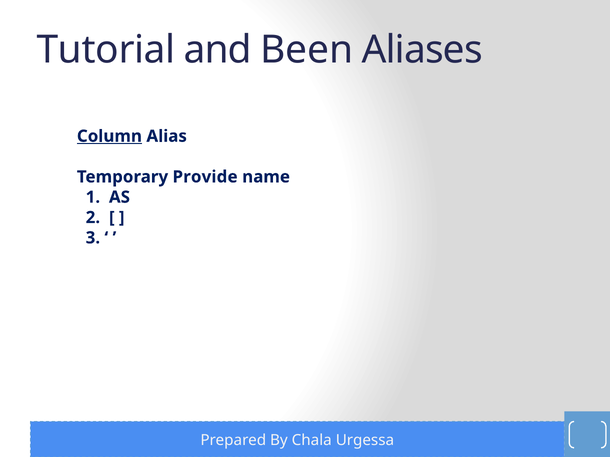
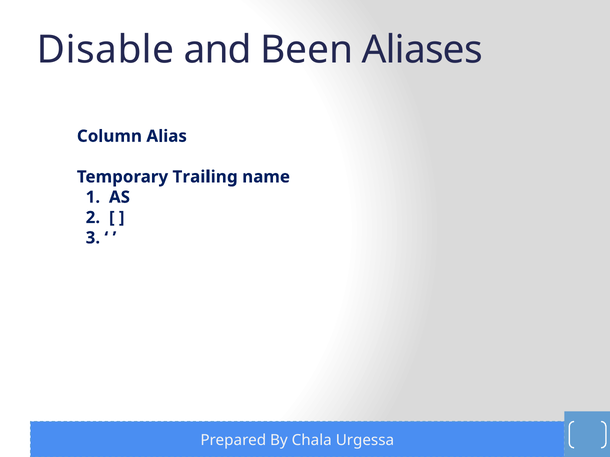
Tutorial: Tutorial -> Disable
Column underline: present -> none
Provide: Provide -> Trailing
